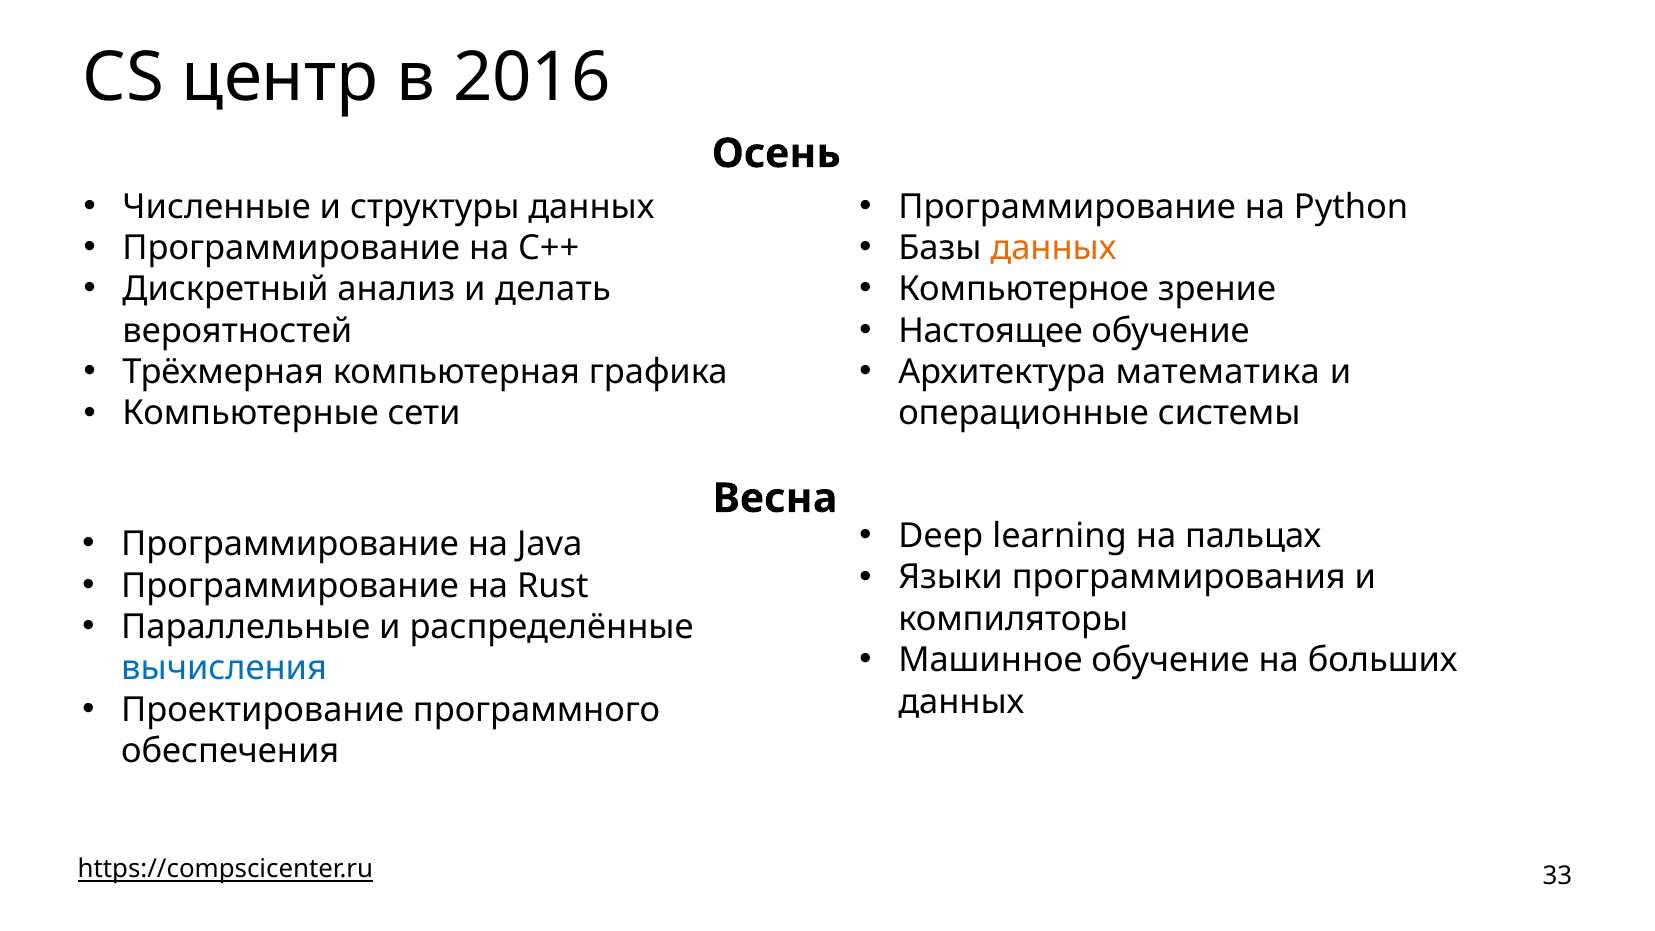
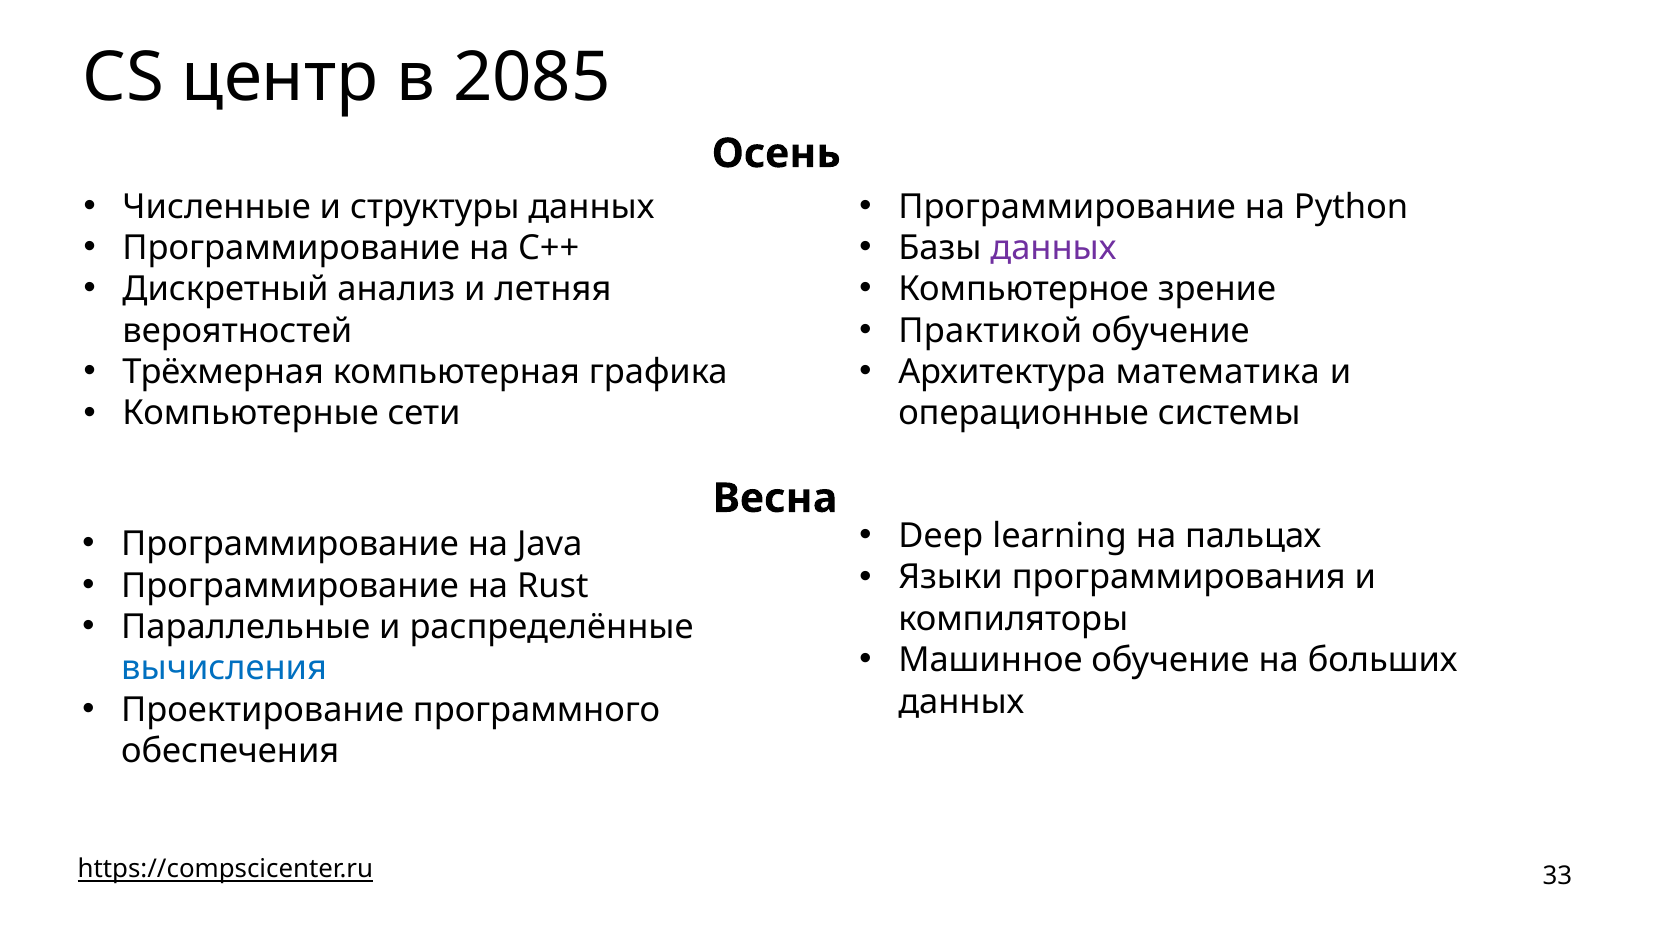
2016: 2016 -> 2085
данных at (1053, 248) colour: orange -> purple
делать: делать -> летняя
Настоящее: Настоящее -> Практикой
